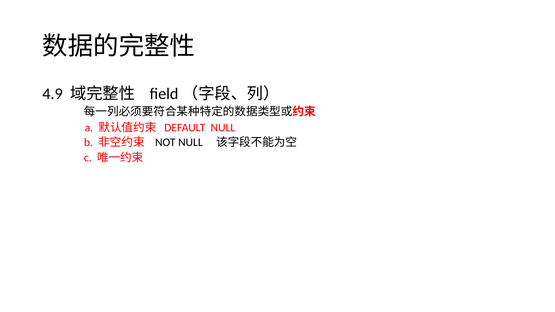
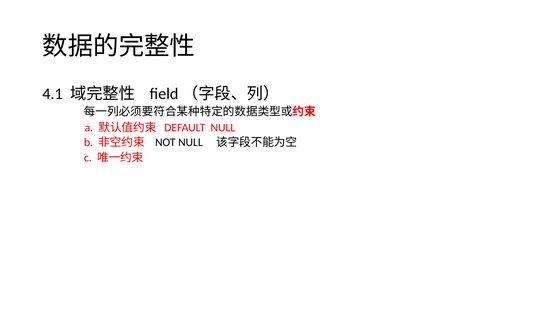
4.9: 4.9 -> 4.1
